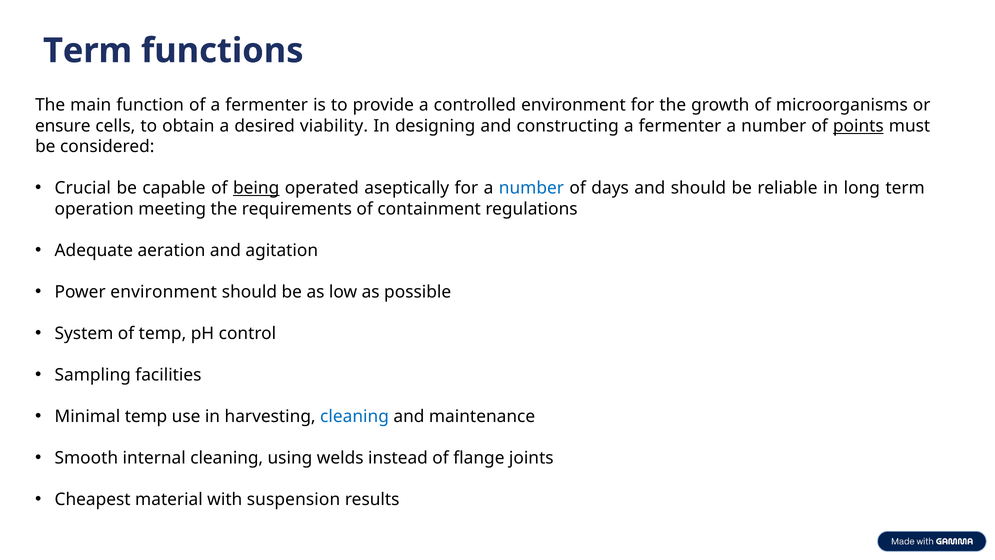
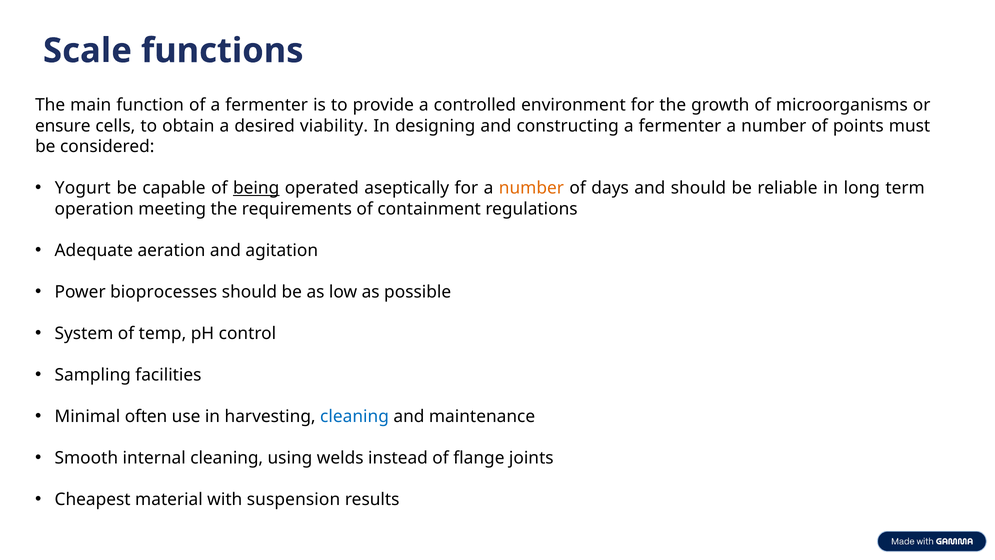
Term at (88, 51): Term -> Scale
points underline: present -> none
Crucial: Crucial -> Yogurt
number at (531, 188) colour: blue -> orange
Power environment: environment -> bioprocesses
Minimal temp: temp -> often
